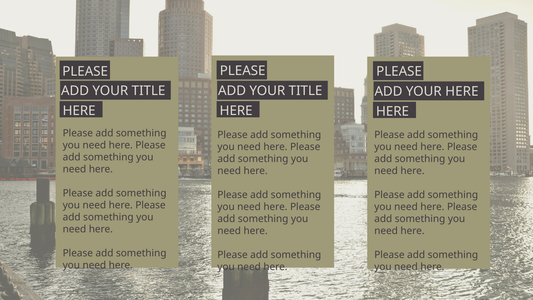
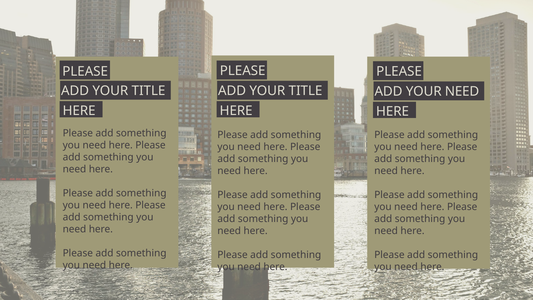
YOUR HERE: HERE -> NEED
